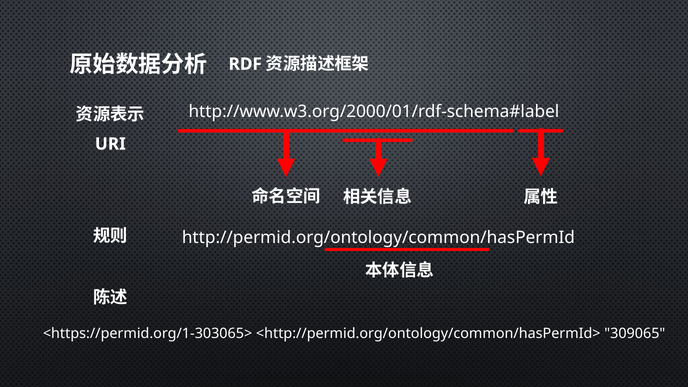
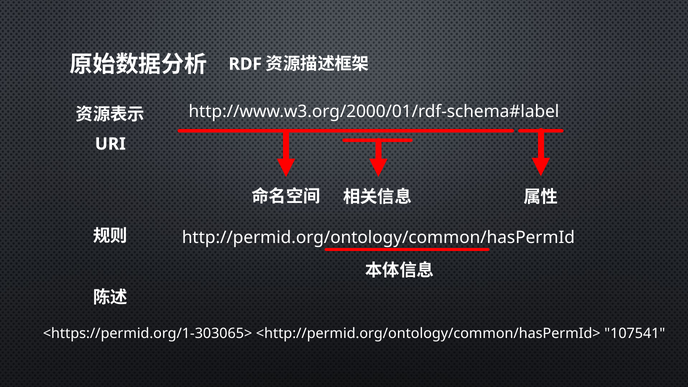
309065: 309065 -> 107541
